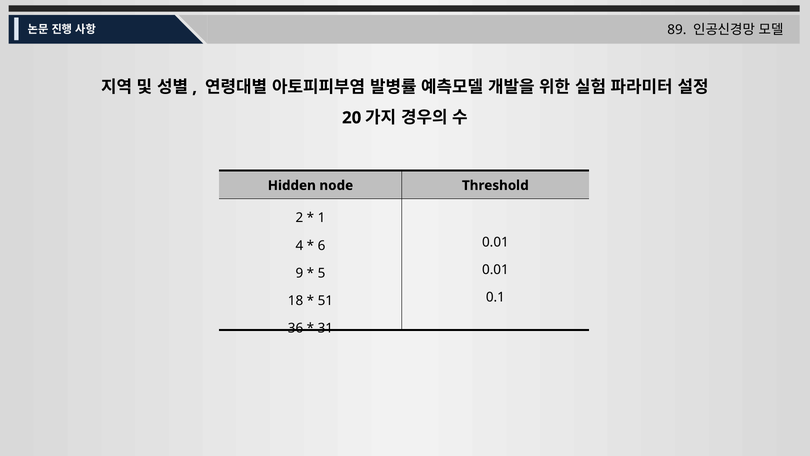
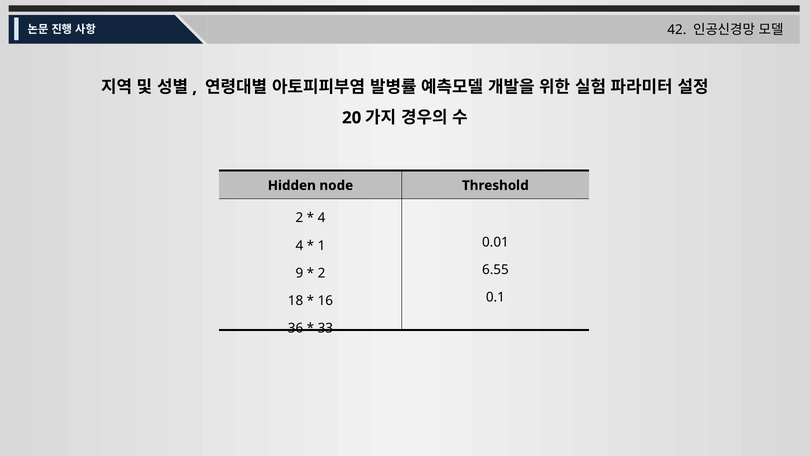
89: 89 -> 42
1 at (321, 218): 1 -> 4
6: 6 -> 1
0.01 at (495, 270): 0.01 -> 6.55
5 at (321, 273): 5 -> 2
51: 51 -> 16
31: 31 -> 33
